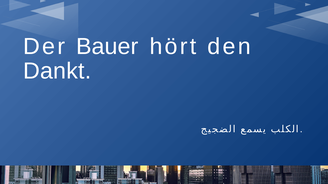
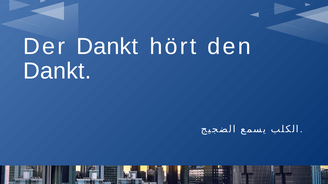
Bauer at (107, 47): Bauer -> Dankt
